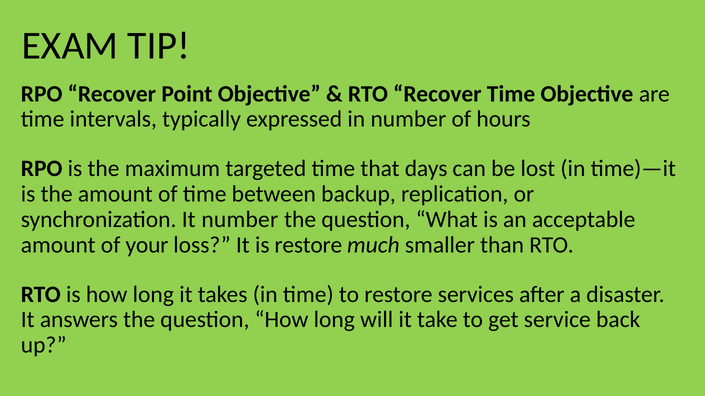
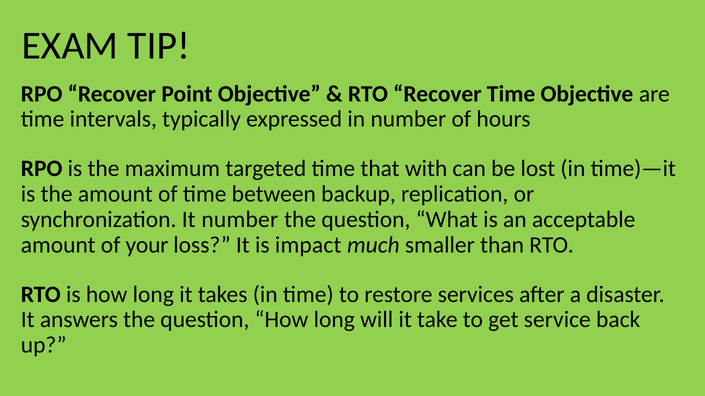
days: days -> with
is restore: restore -> impact
